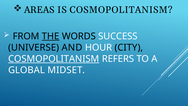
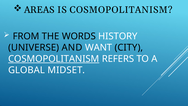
THE underline: present -> none
SUCCESS: SUCCESS -> HISTORY
HOUR: HOUR -> WANT
